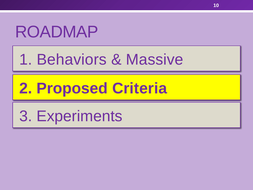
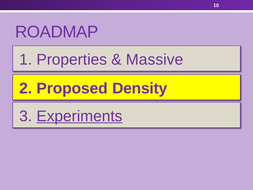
Behaviors: Behaviors -> Properties
Criteria: Criteria -> Density
Experiments underline: none -> present
